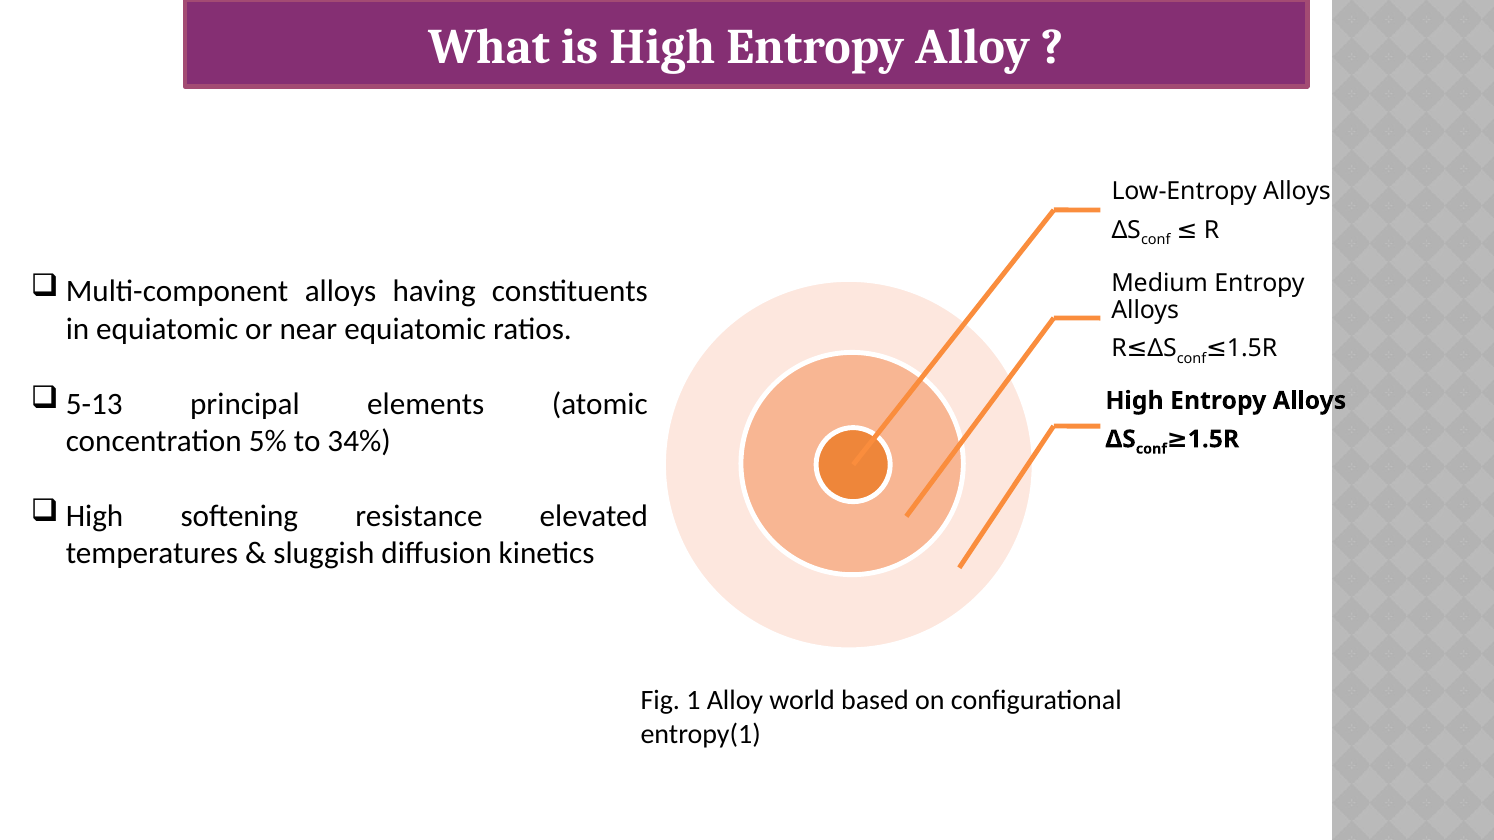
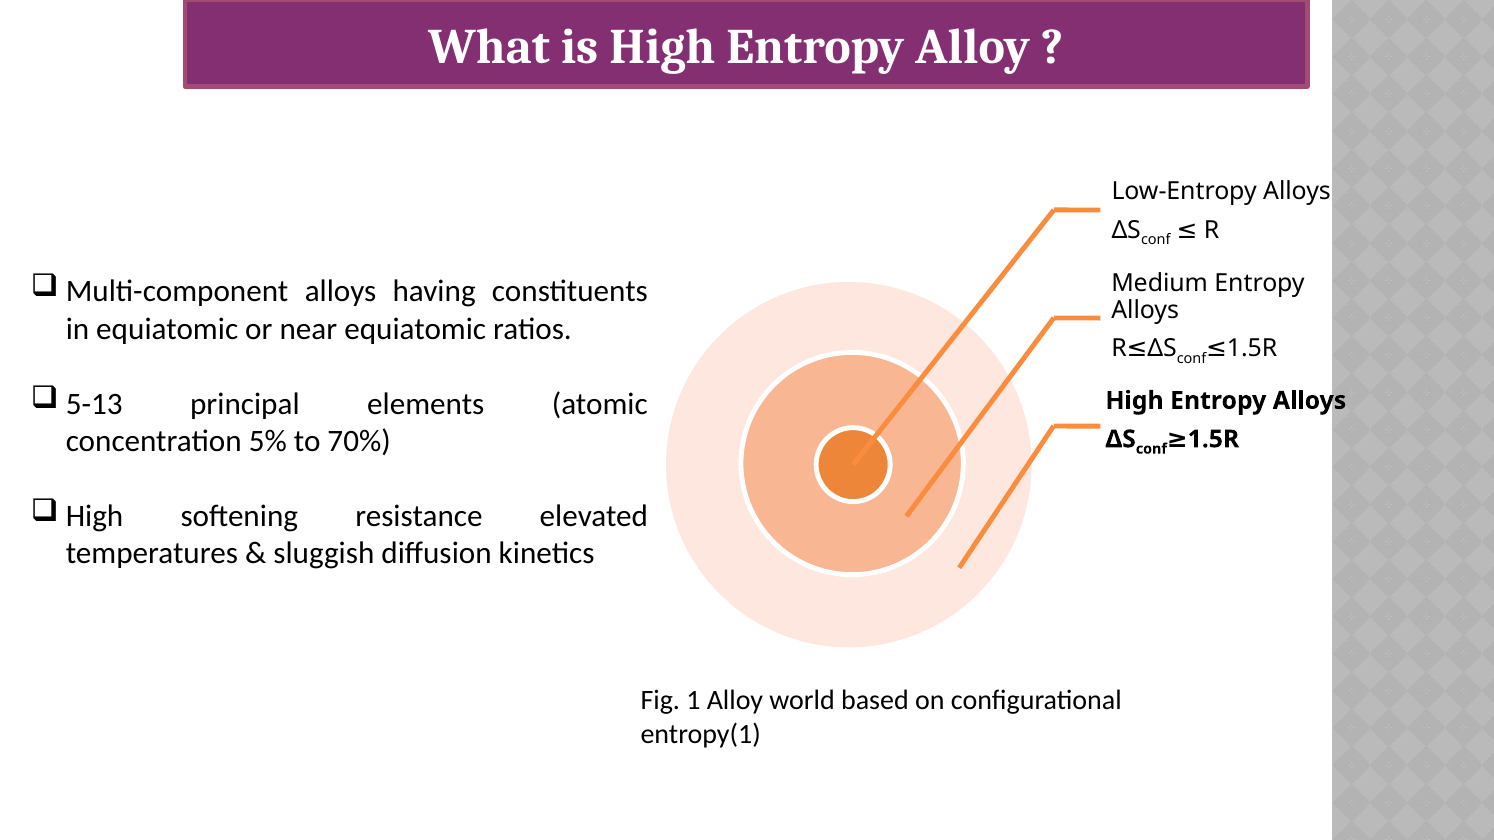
34%: 34% -> 70%
